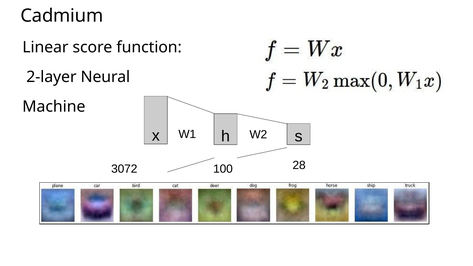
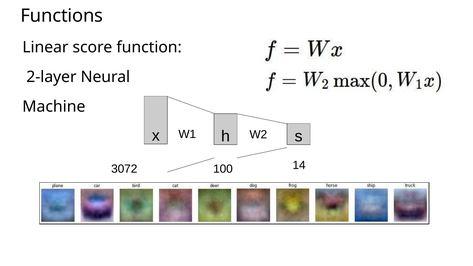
Cadmium: Cadmium -> Functions
28: 28 -> 14
